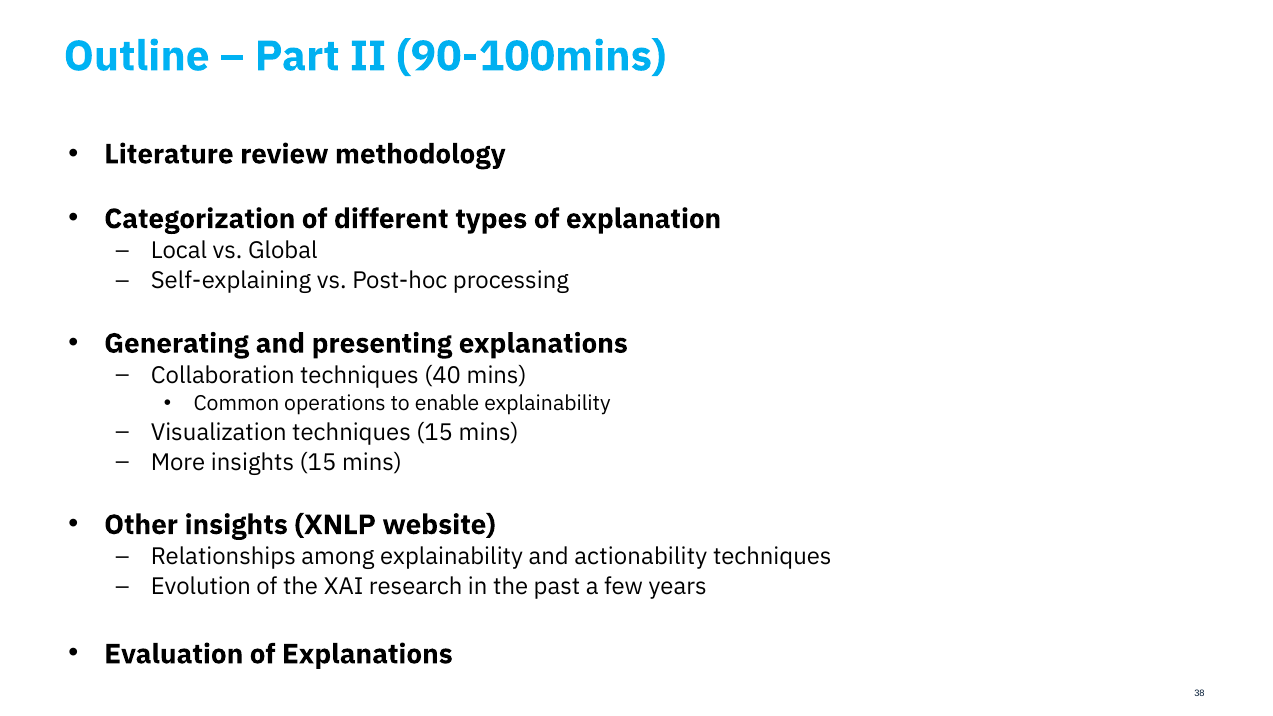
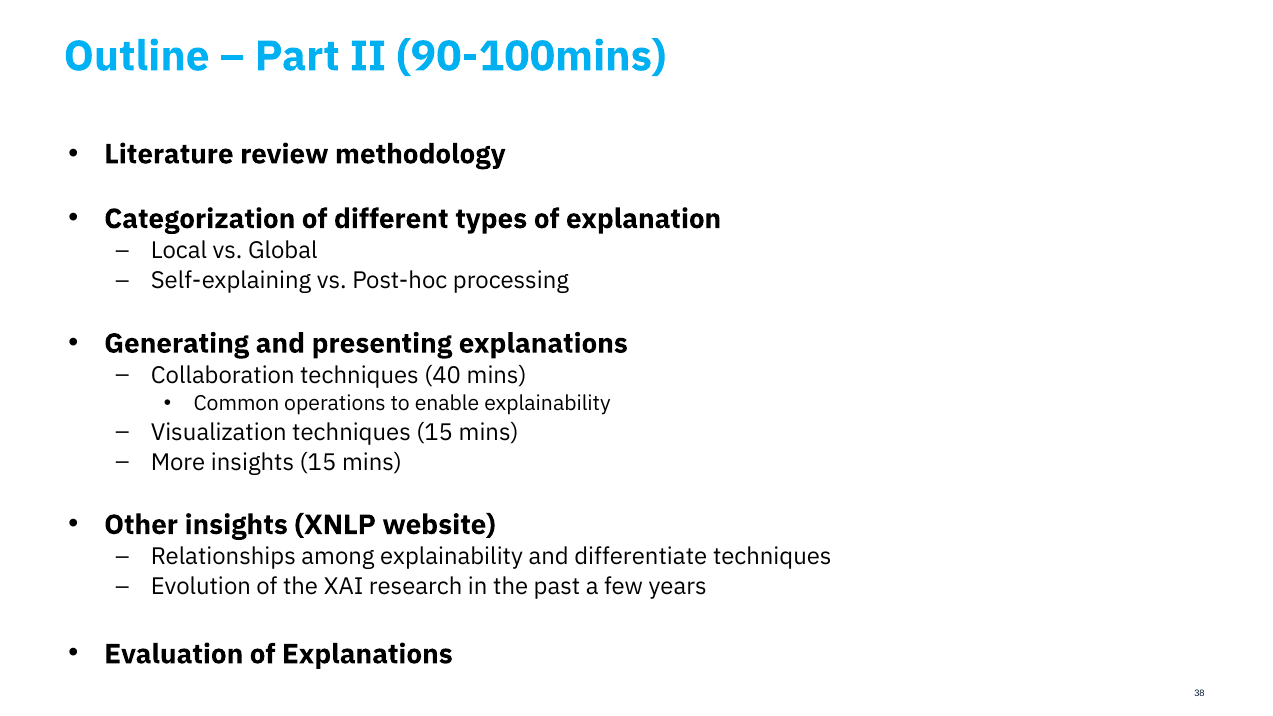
actionability: actionability -> differentiate
